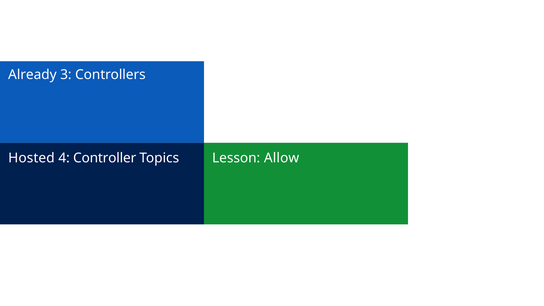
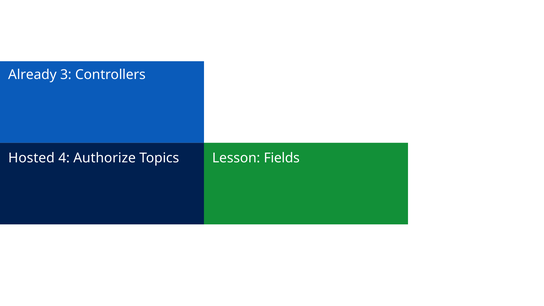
Controller: Controller -> Authorize
Allow: Allow -> Fields
